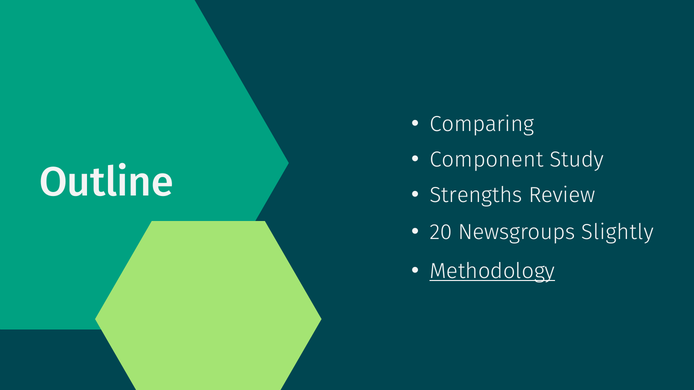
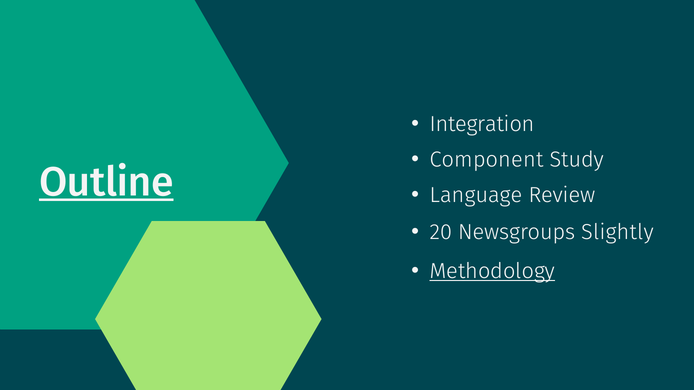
Comparing: Comparing -> Integration
Outline underline: none -> present
Strengths: Strengths -> Language
